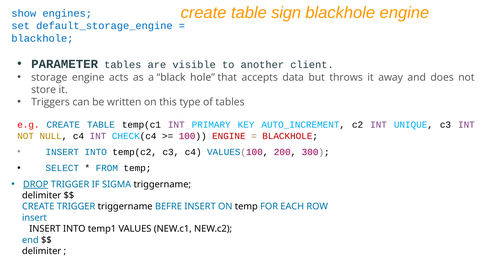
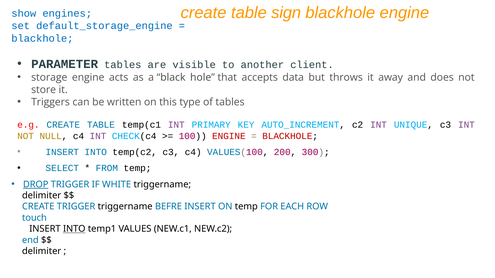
SIGMA: SIGMA -> WHITE
insert at (34, 218): insert -> touch
INTO at (74, 229) underline: none -> present
